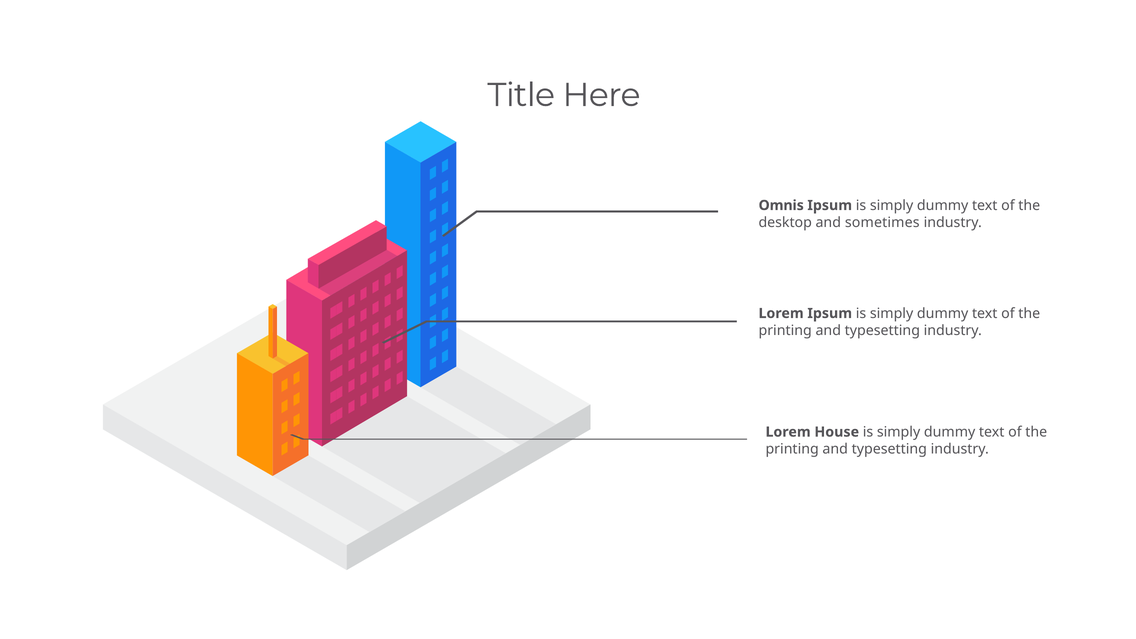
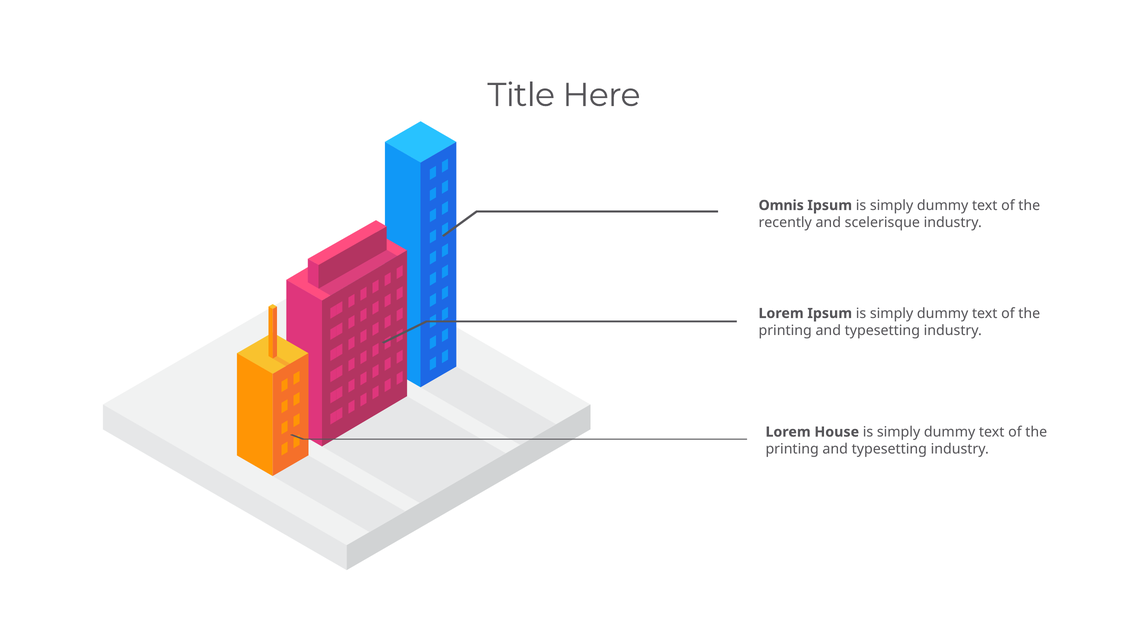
desktop: desktop -> recently
sometimes: sometimes -> scelerisque
